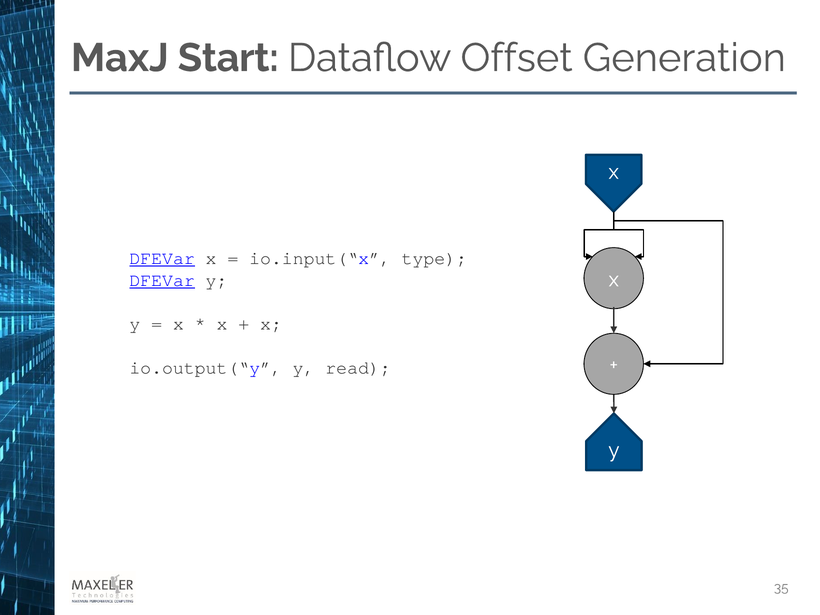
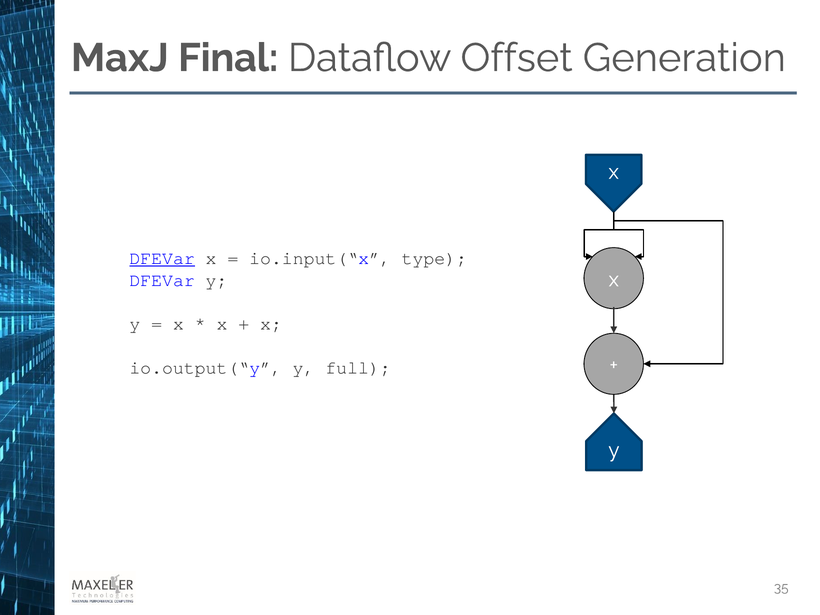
Start: Start -> Final
DFEVar at (162, 280) underline: present -> none
read: read -> full
